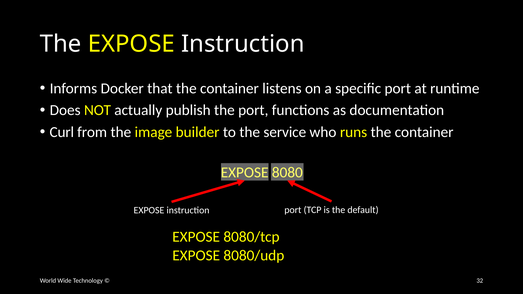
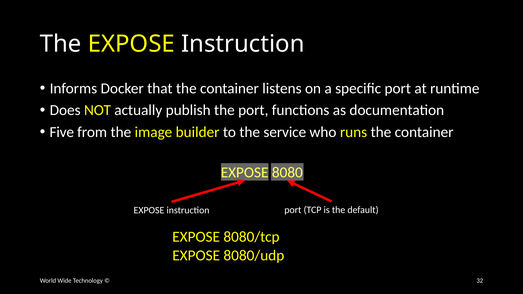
Curl: Curl -> Five
